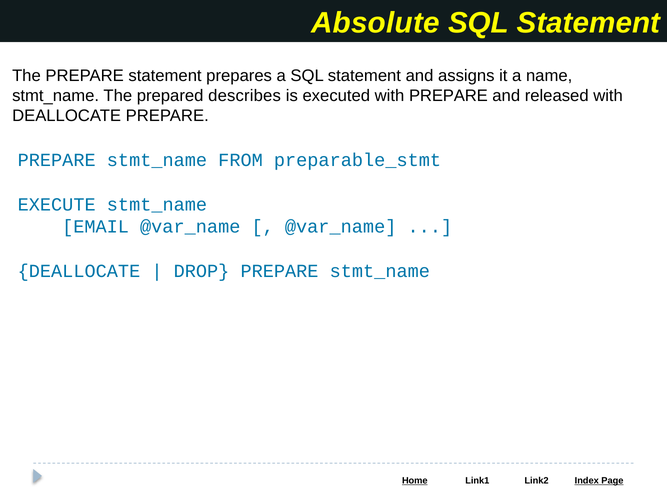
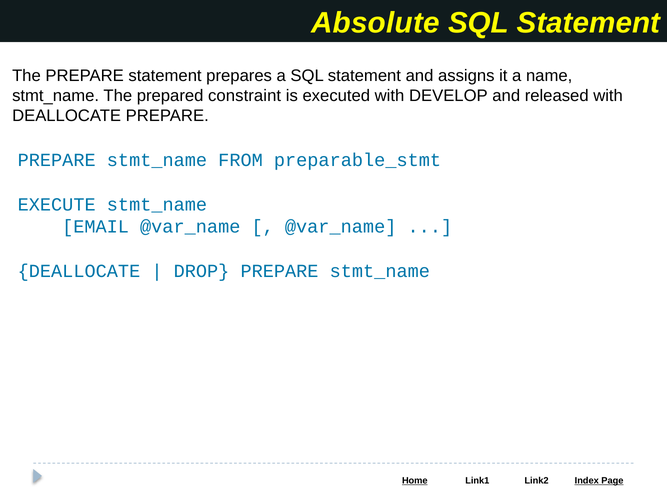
describes: describes -> constraint
with PREPARE: PREPARE -> DEVELOP
